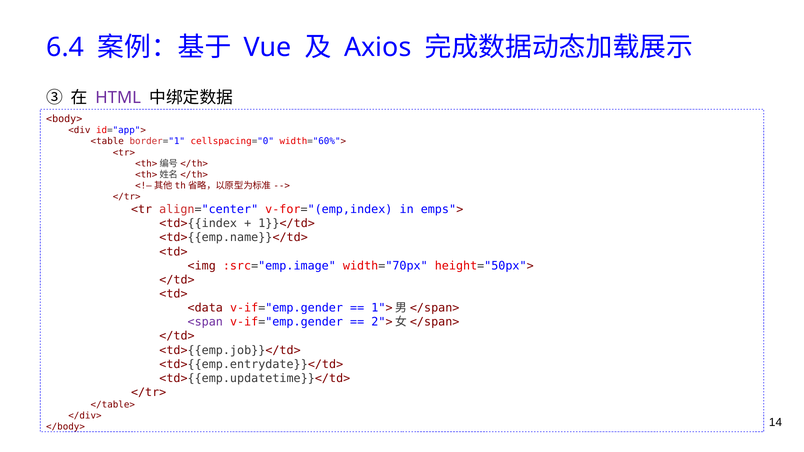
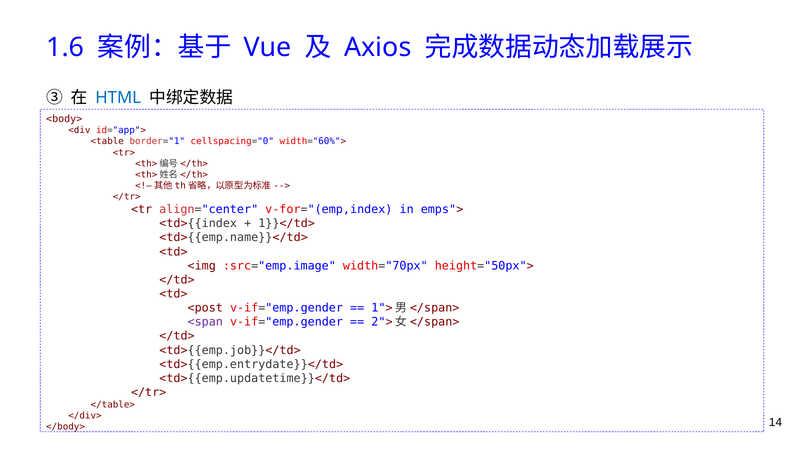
6.4: 6.4 -> 1.6
HTML colour: purple -> blue
<data: <data -> <post
